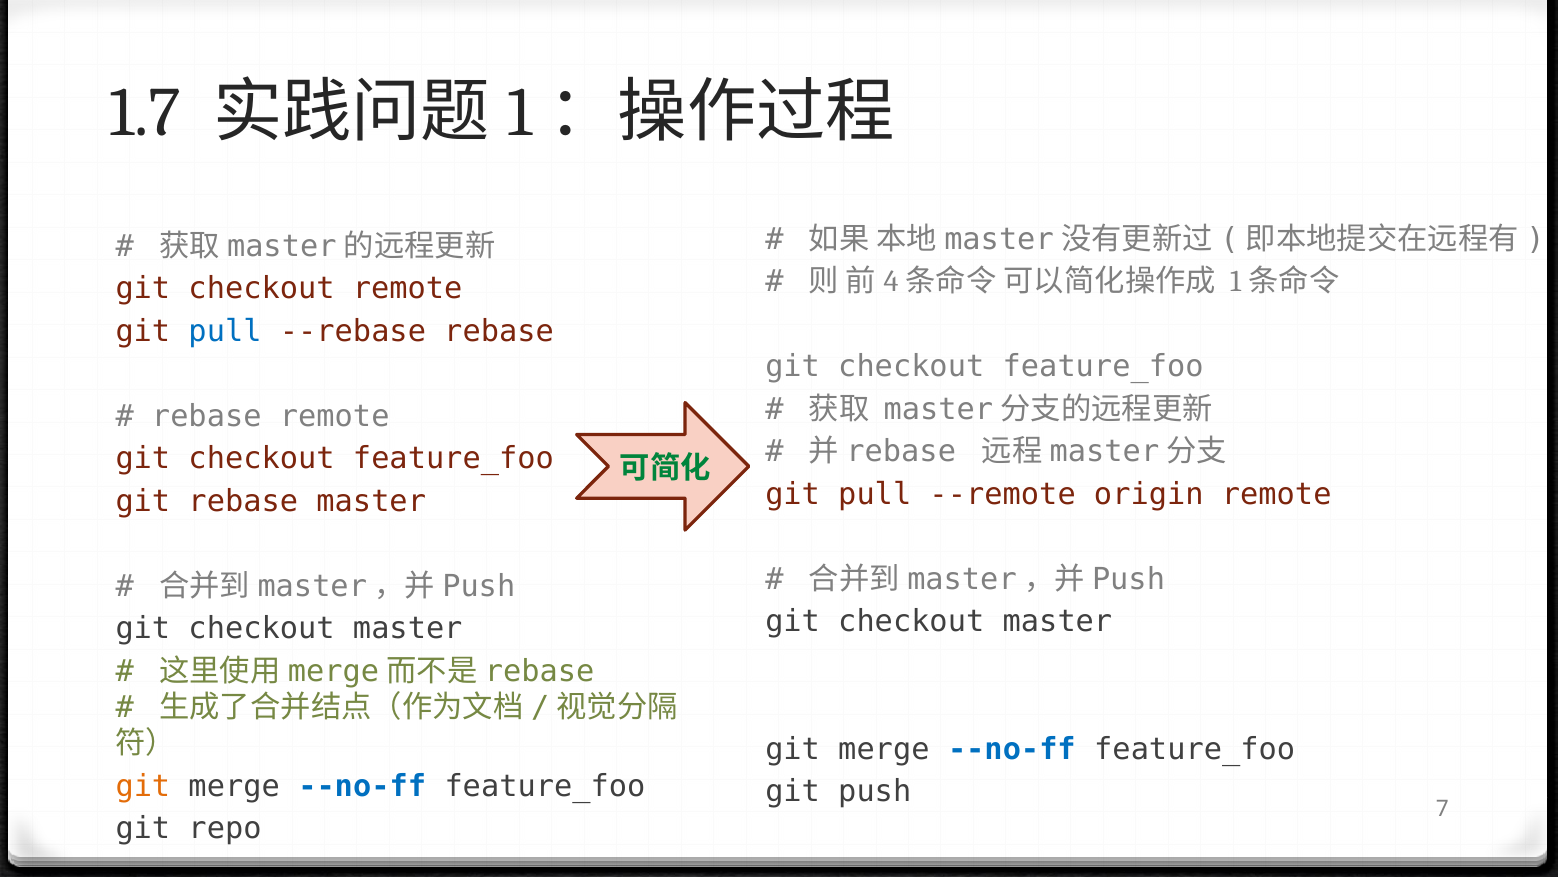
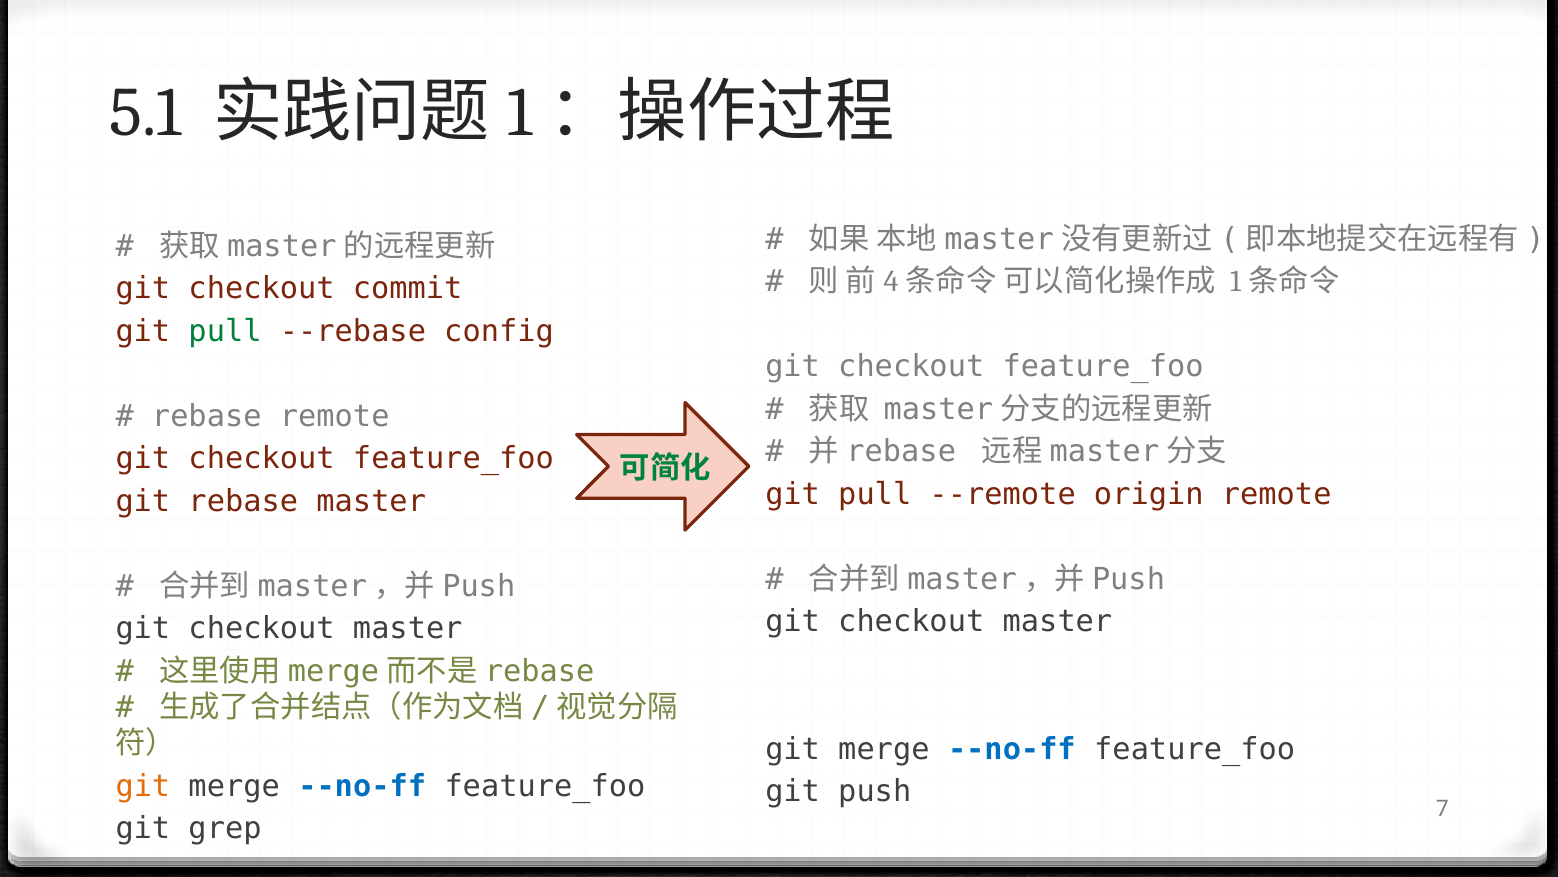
1.7: 1.7 -> 5.1
checkout remote: remote -> commit
pull at (225, 331) colour: blue -> green
--rebase rebase: rebase -> config
repo: repo -> grep
